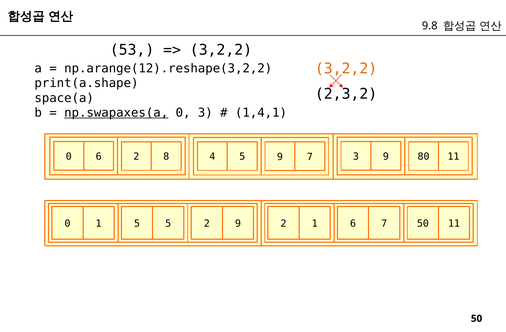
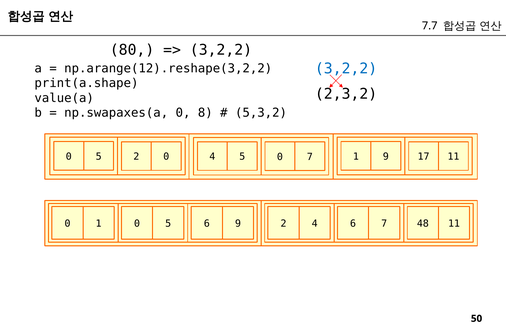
9.8: 9.8 -> 7.7
53: 53 -> 80
3,2,2 at (346, 69) colour: orange -> blue
space(a: space(a -> value(a
np.swapaxes(a underline: present -> none
0 3: 3 -> 8
1,4,1: 1,4,1 -> 5,3,2
6 at (99, 157): 6 -> 5
2 8: 8 -> 0
5 9: 9 -> 0
7 3: 3 -> 1
80: 80 -> 17
1 5: 5 -> 0
5 2: 2 -> 6
2 1: 1 -> 4
7 50: 50 -> 48
